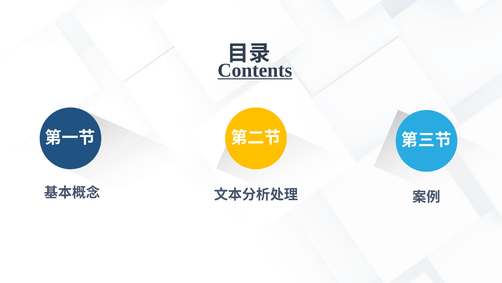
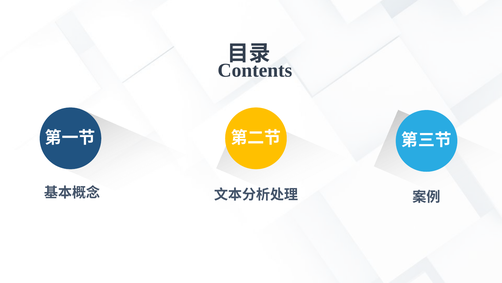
Contents underline: present -> none
